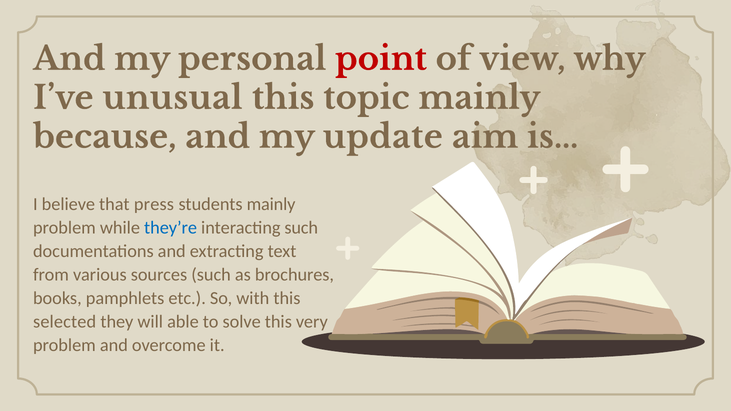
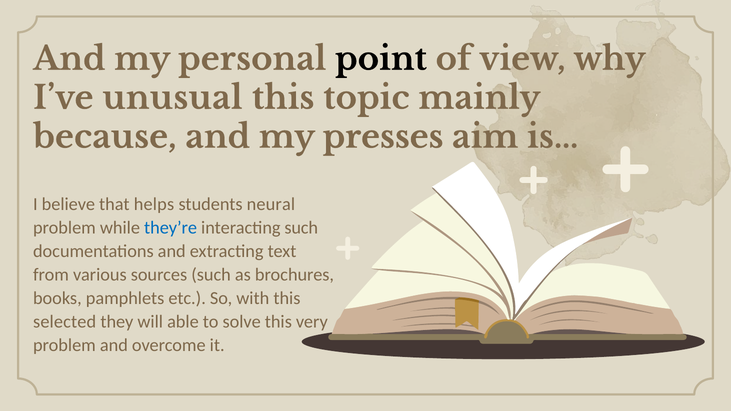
point colour: red -> black
update: update -> presses
press: press -> helps
students mainly: mainly -> neural
